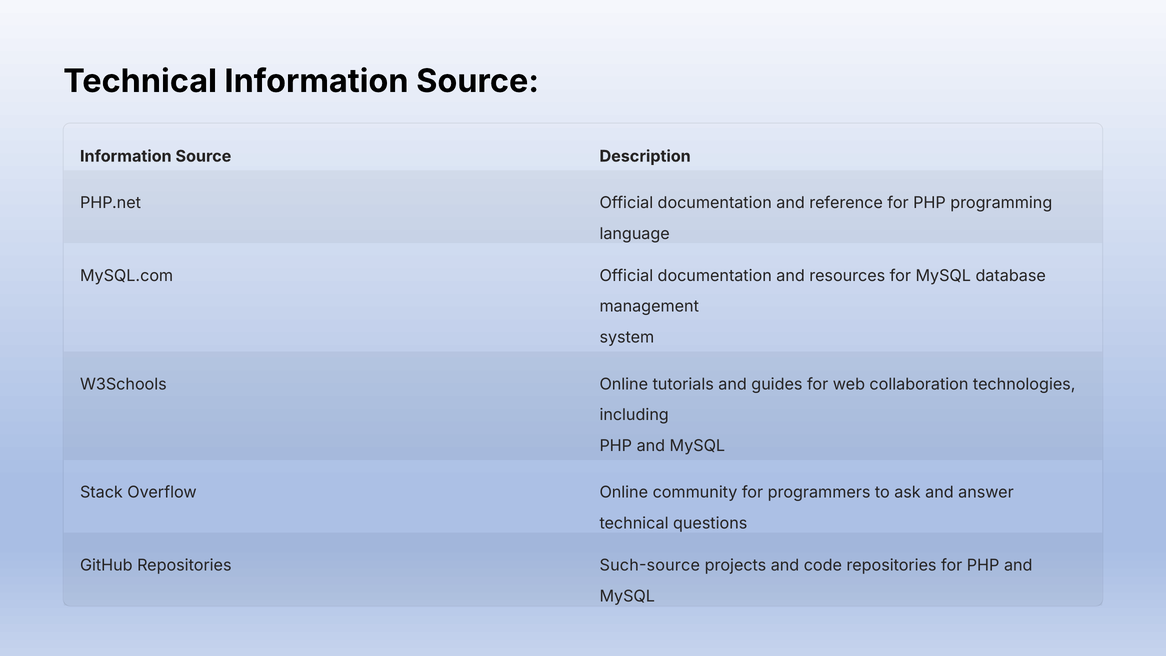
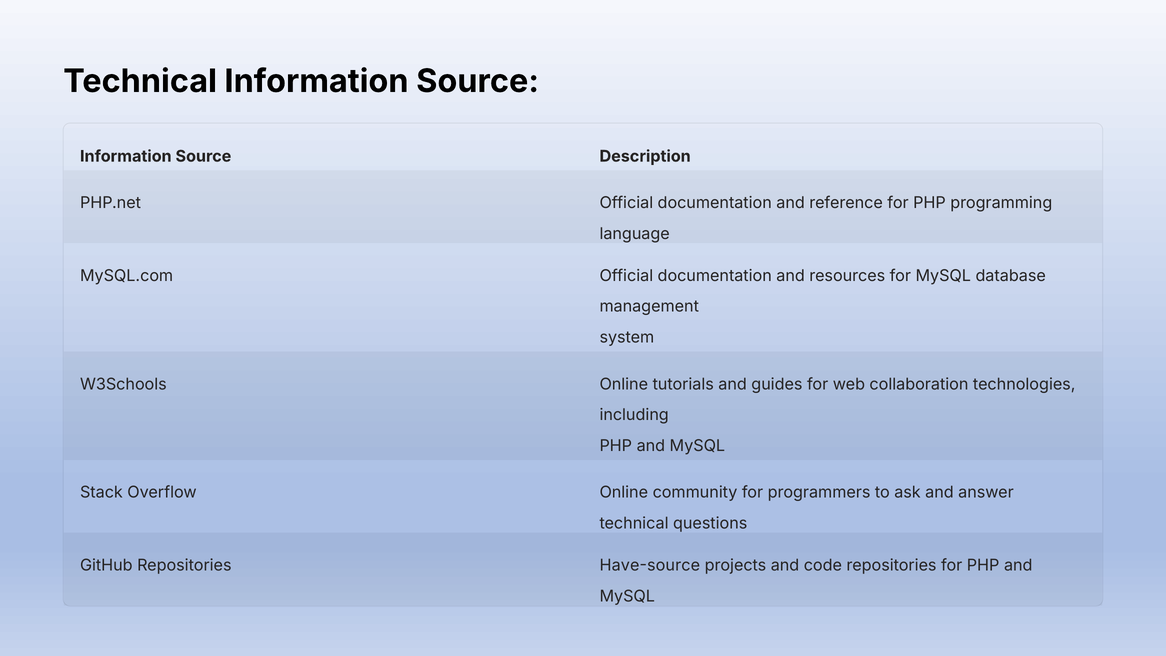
Such-source: Such-source -> Have-source
